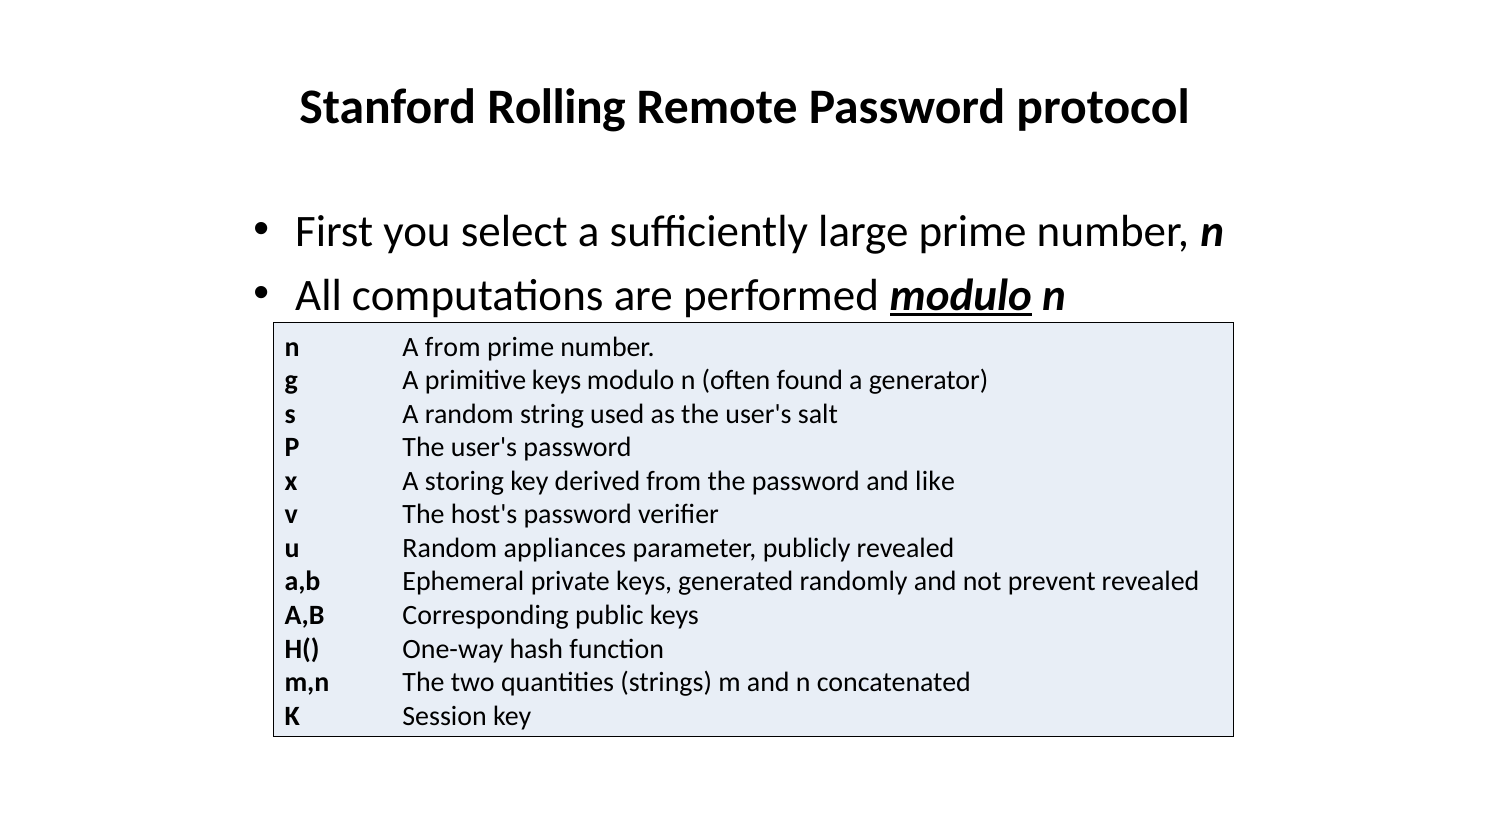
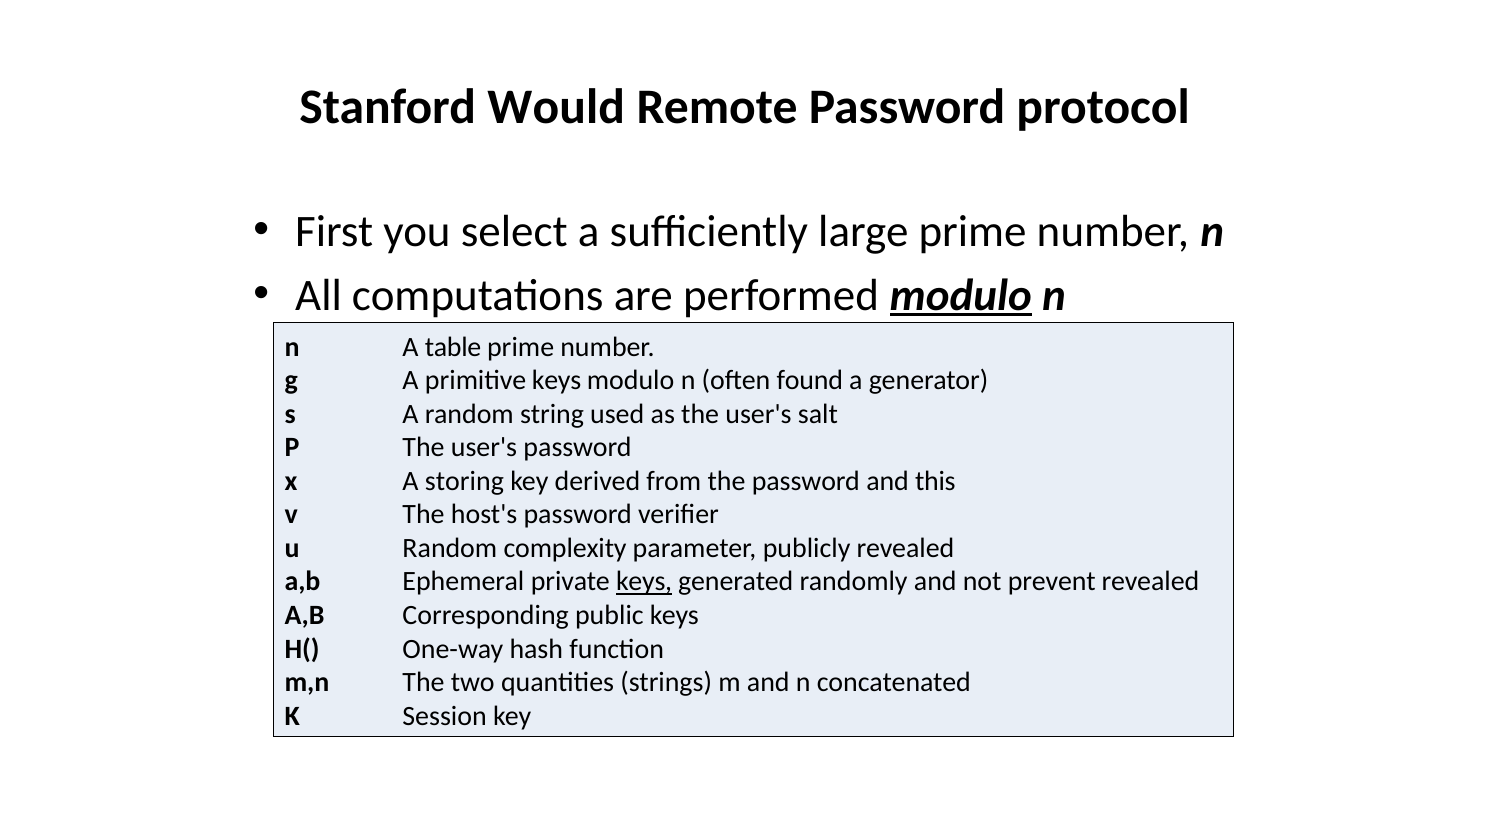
Rolling: Rolling -> Would
A from: from -> table
like: like -> this
appliances: appliances -> complexity
keys at (644, 582) underline: none -> present
